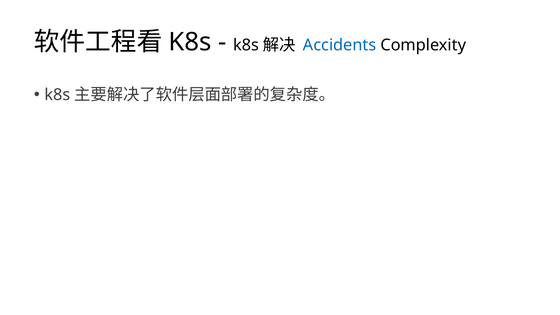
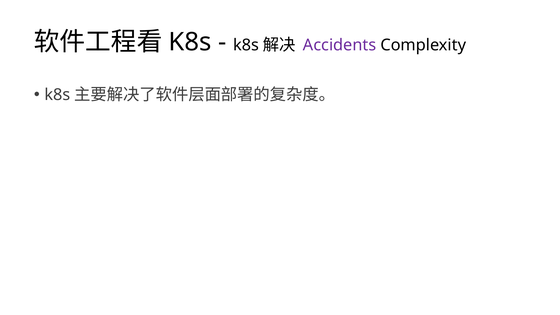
Accidents colour: blue -> purple
